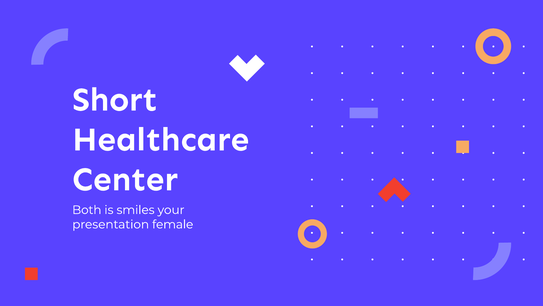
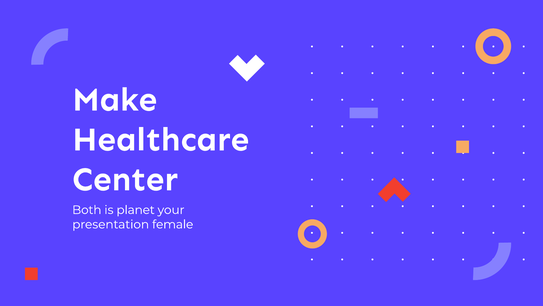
Short: Short -> Make
smiles: smiles -> planet
